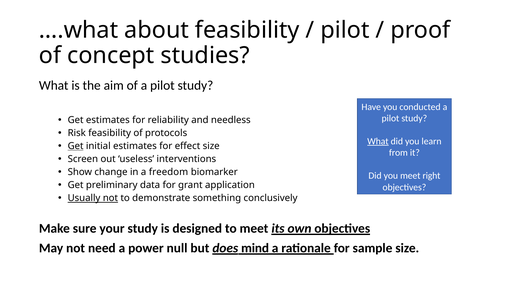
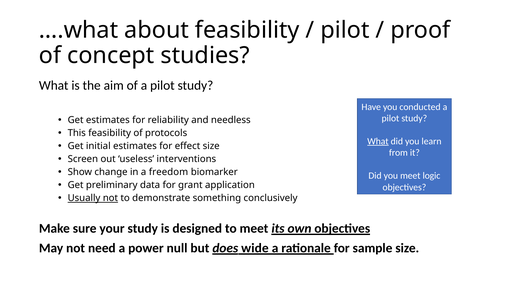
Risk: Risk -> This
Get at (76, 146) underline: present -> none
right: right -> logic
mind: mind -> wide
